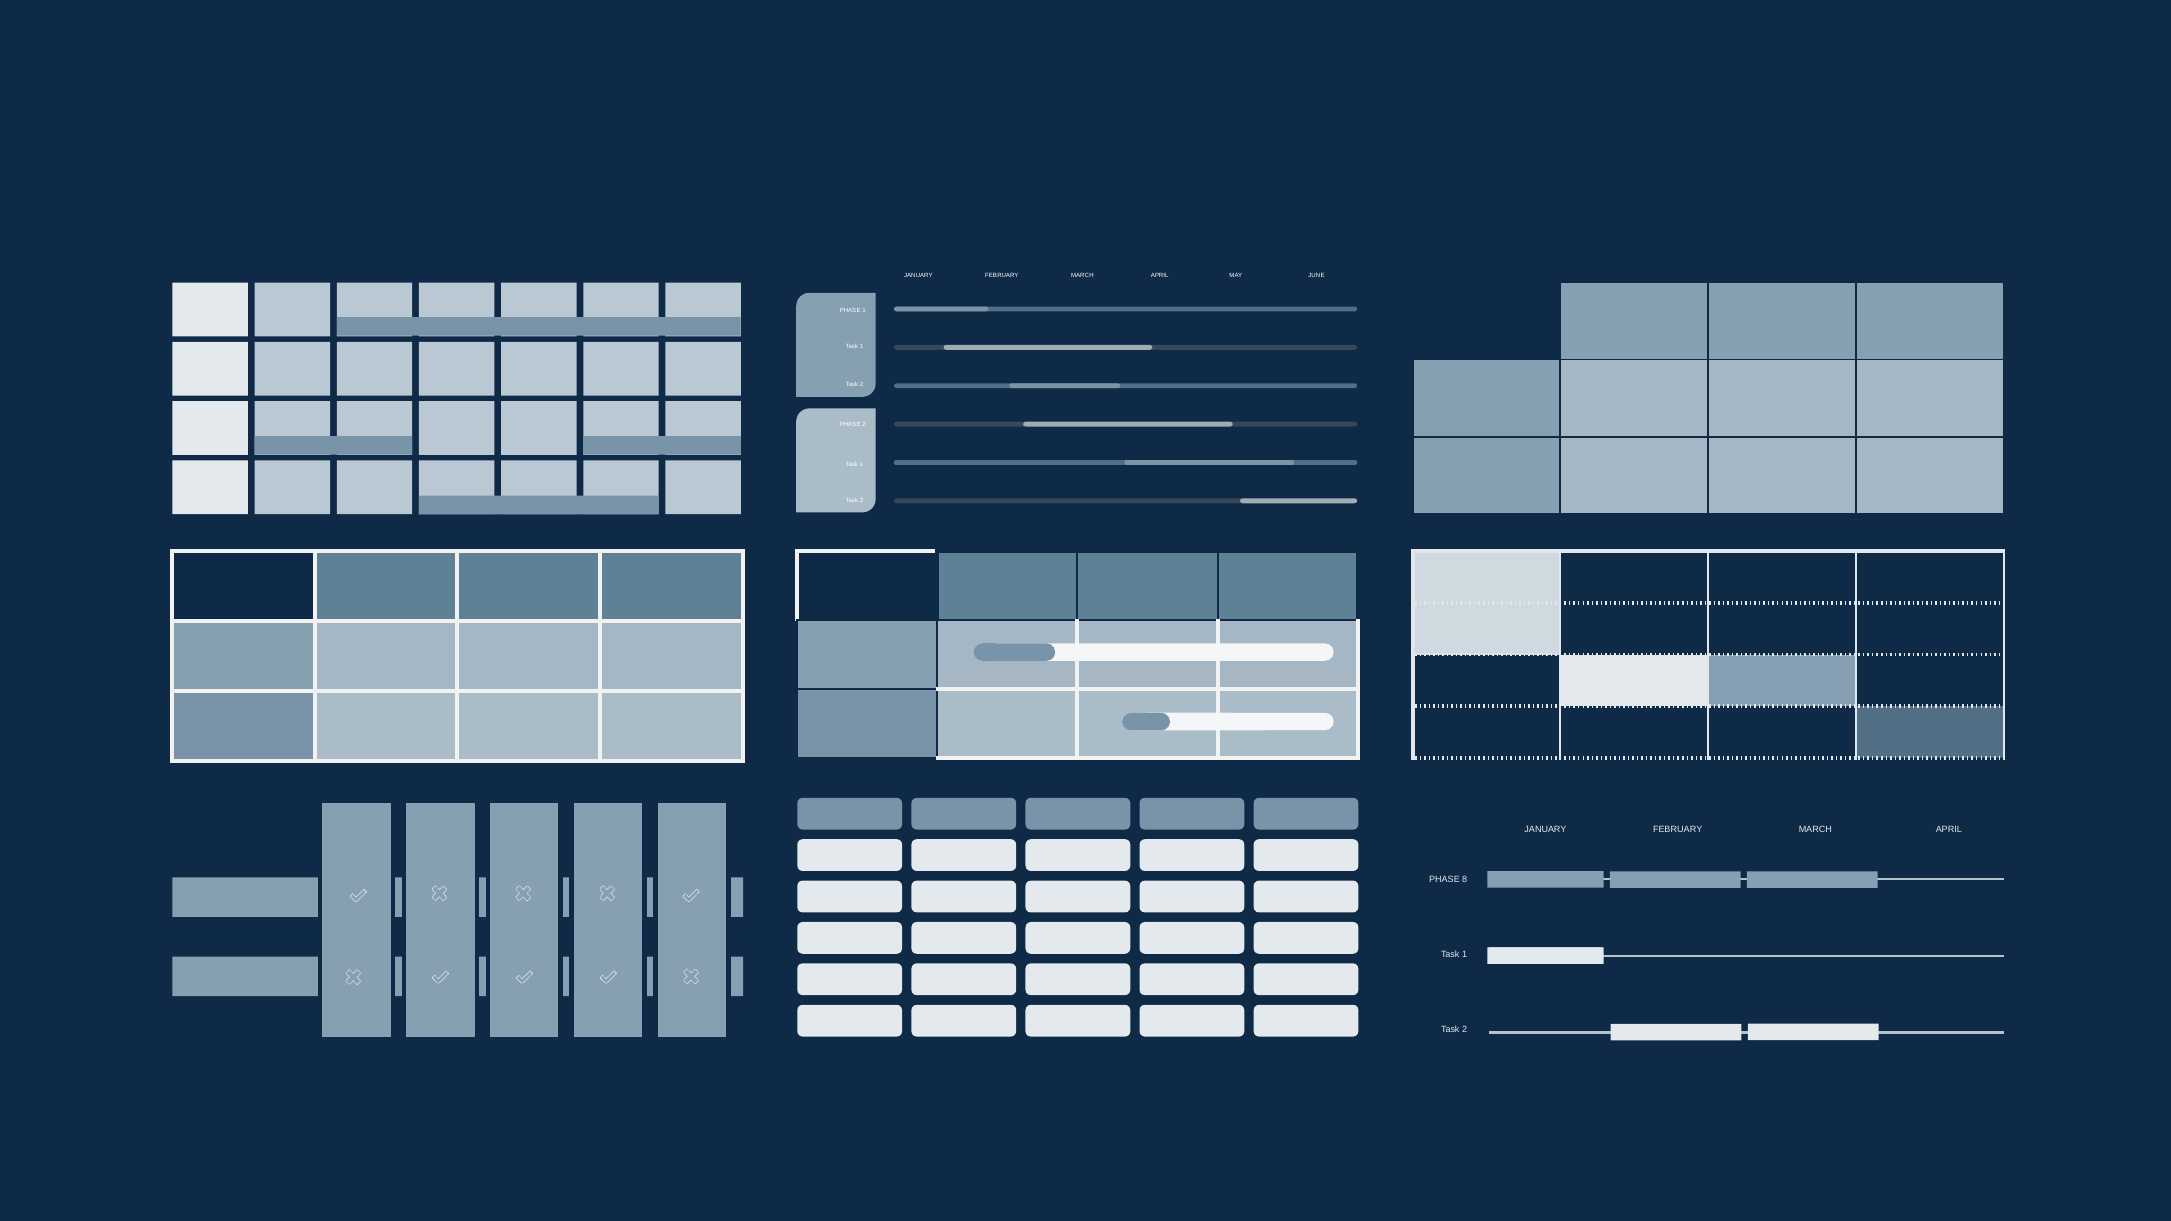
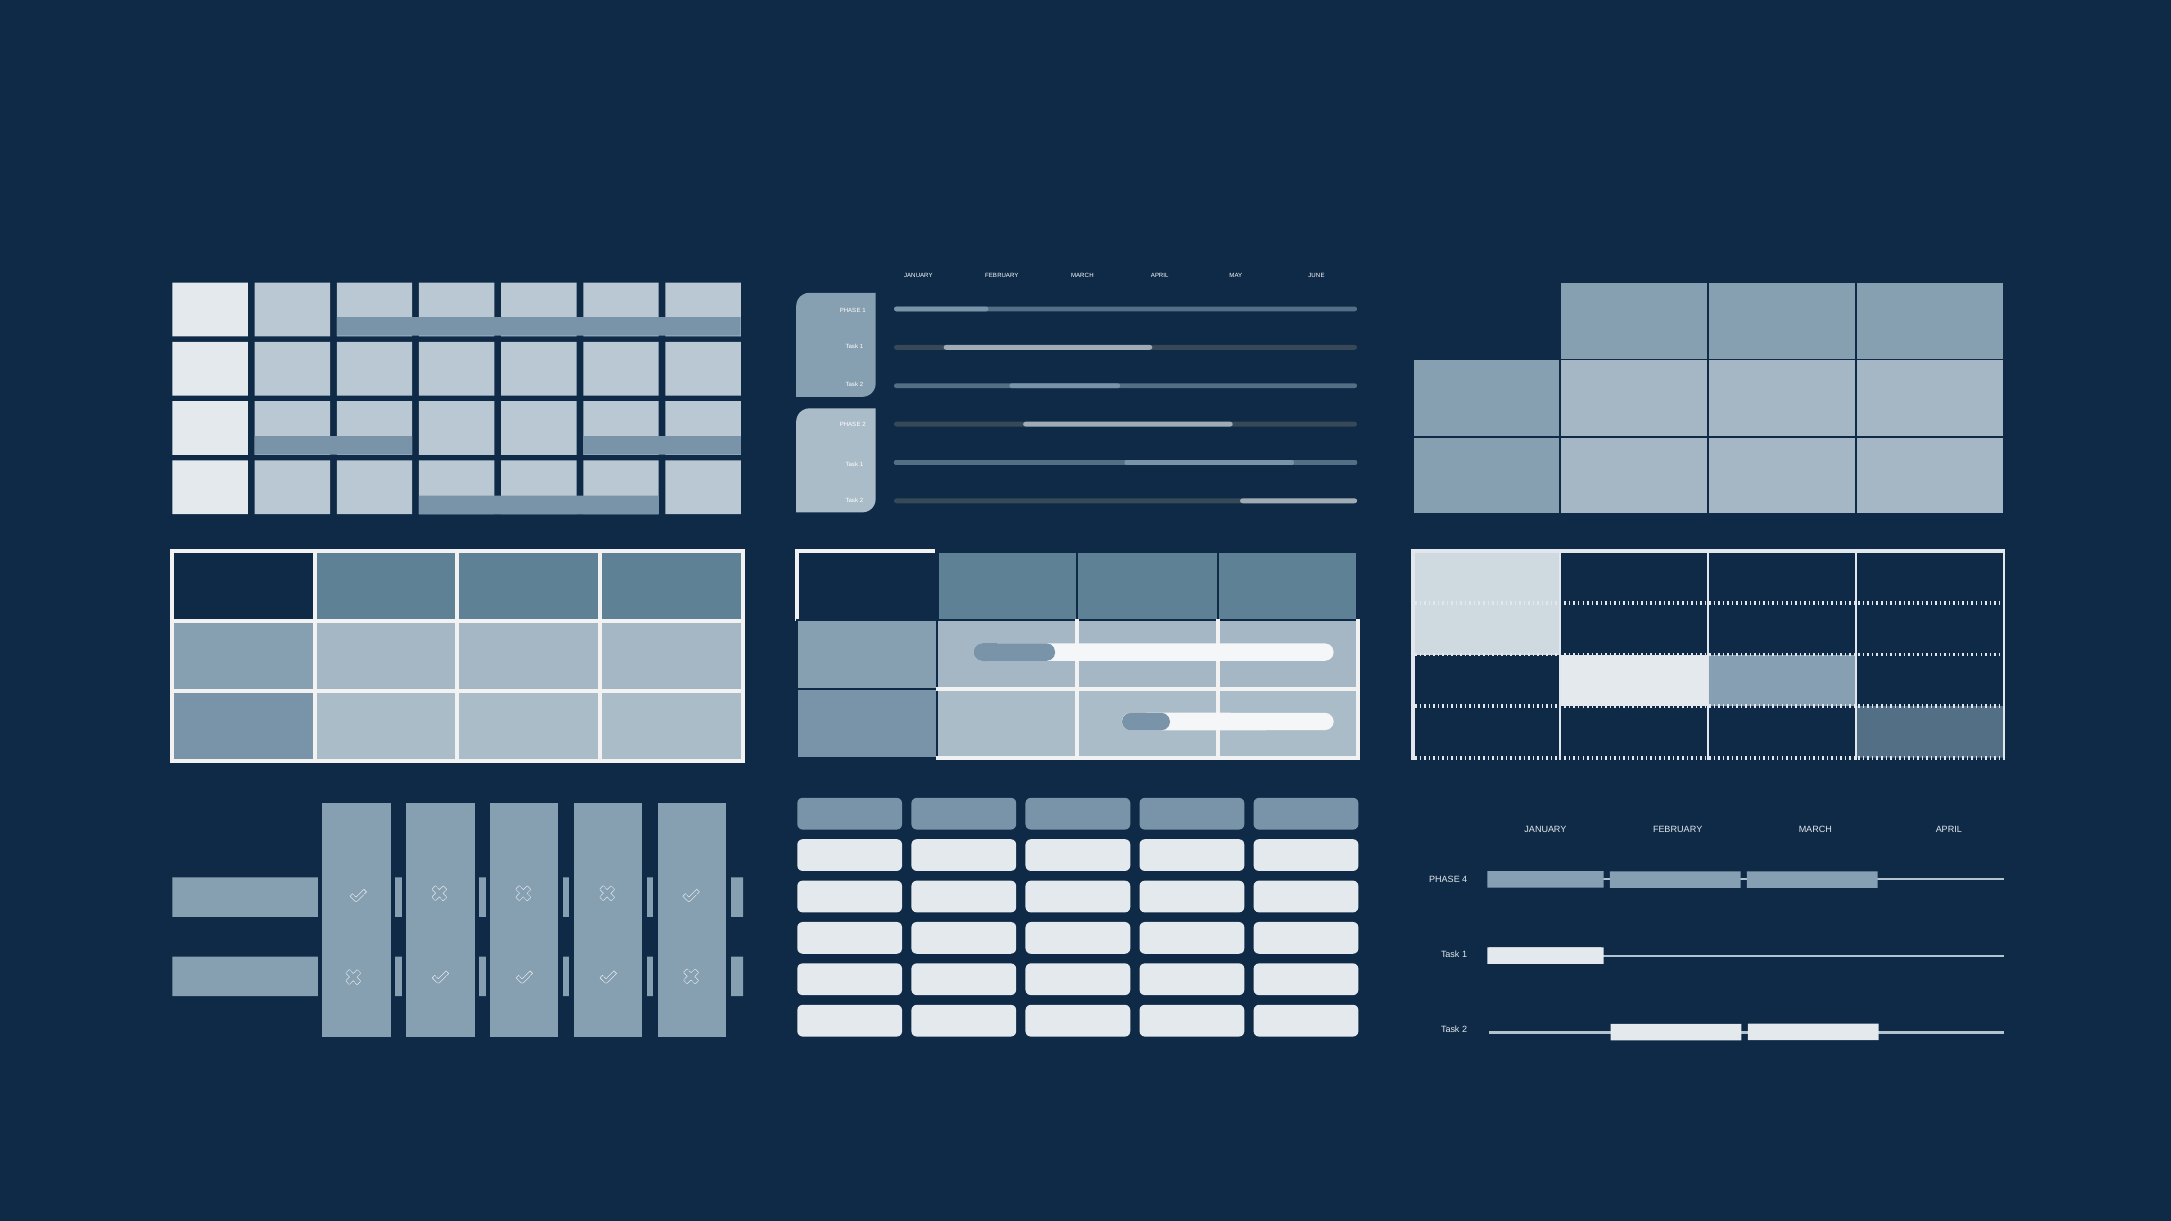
8: 8 -> 4
